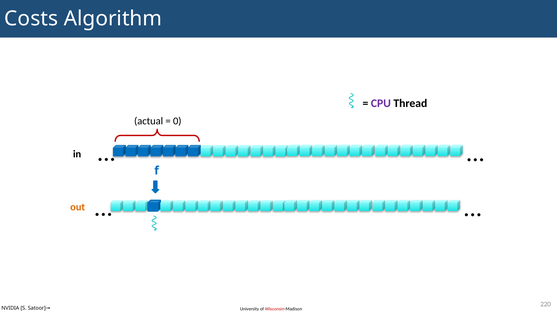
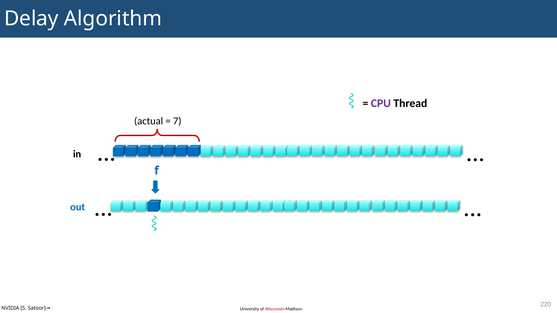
Costs: Costs -> Delay
0: 0 -> 7
out colour: orange -> blue
